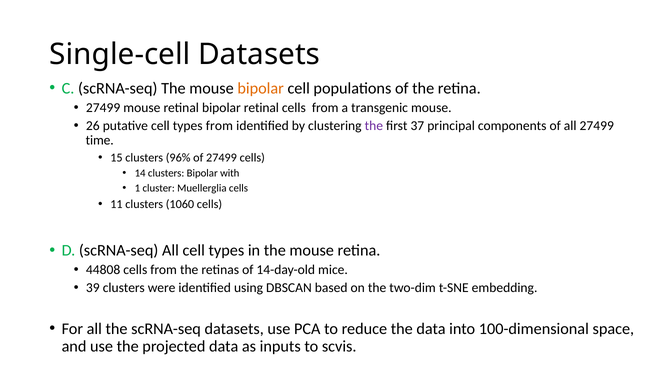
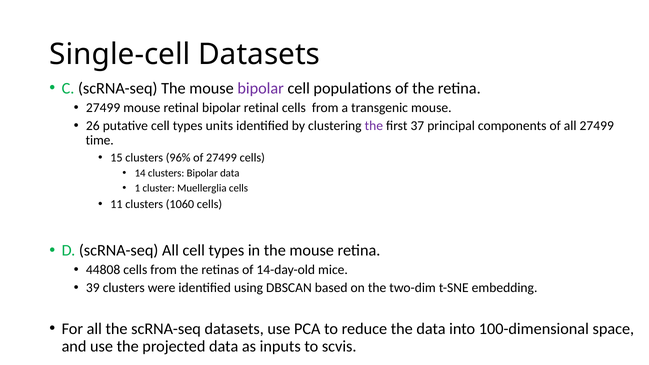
bipolar at (261, 88) colour: orange -> purple
types from: from -> units
Bipolar with: with -> data
